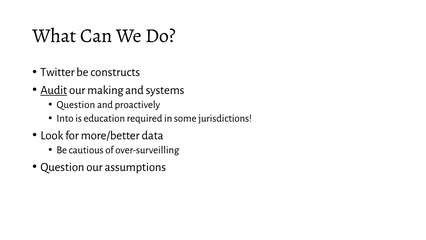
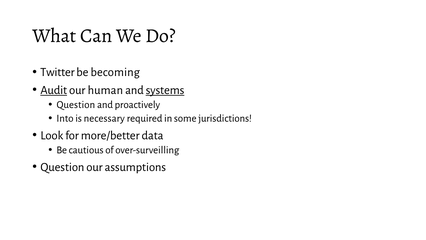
constructs: constructs -> becoming
making: making -> human
systems underline: none -> present
education: education -> necessary
